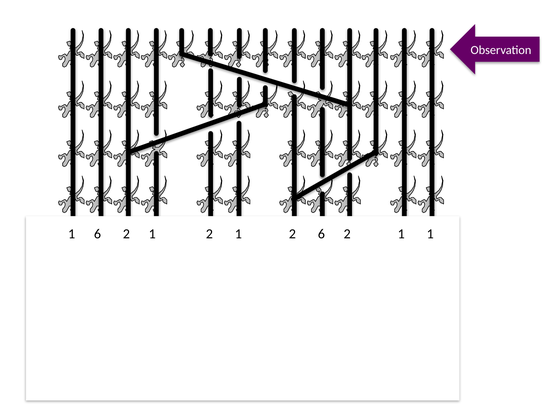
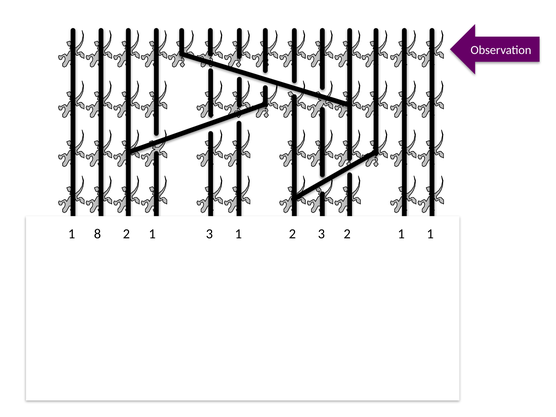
1 6: 6 -> 8
2 at (209, 234): 2 -> 3
2 6: 6 -> 3
